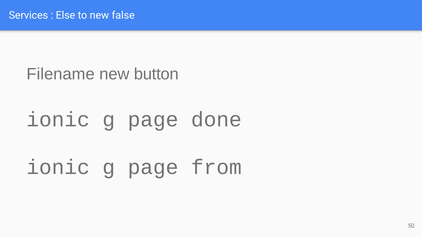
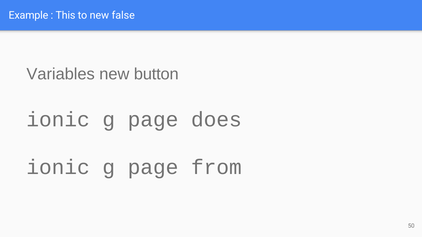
Services: Services -> Example
Else: Else -> This
Filename: Filename -> Variables
done: done -> does
